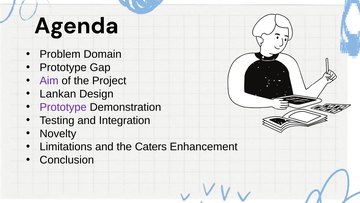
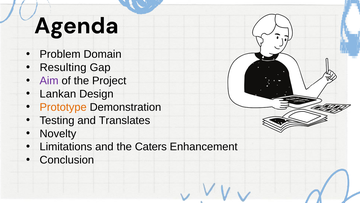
Prototype at (63, 67): Prototype -> Resulting
Prototype at (63, 107) colour: purple -> orange
Integration: Integration -> Translates
